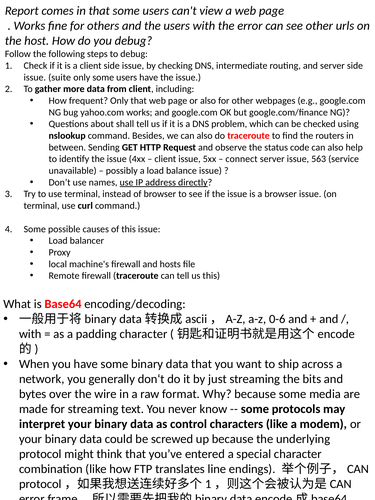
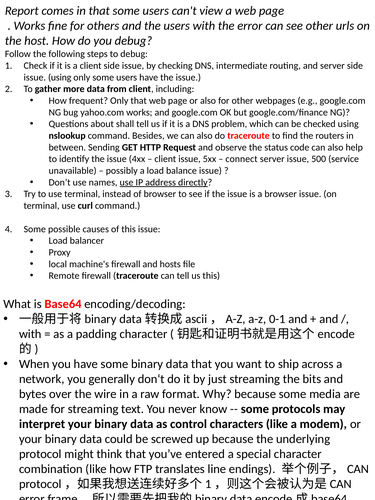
issue suite: suite -> using
563: 563 -> 500
0-6: 0-6 -> 0-1
